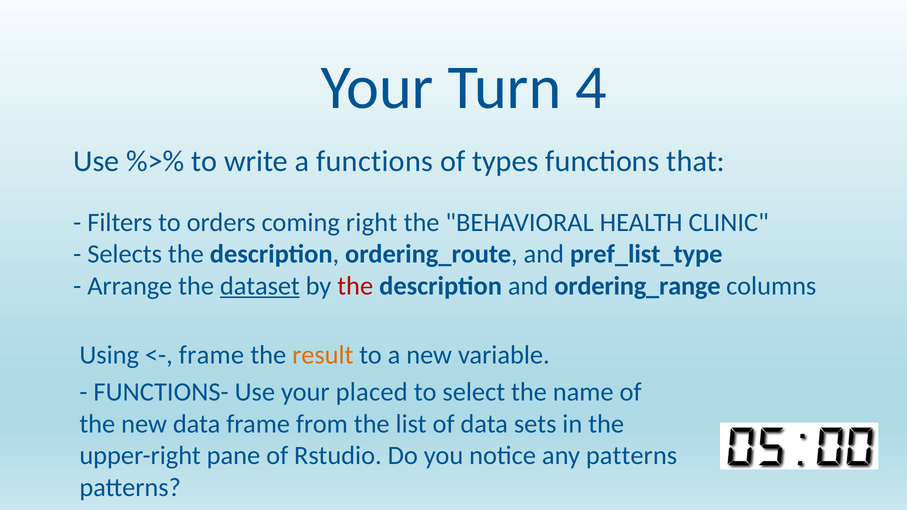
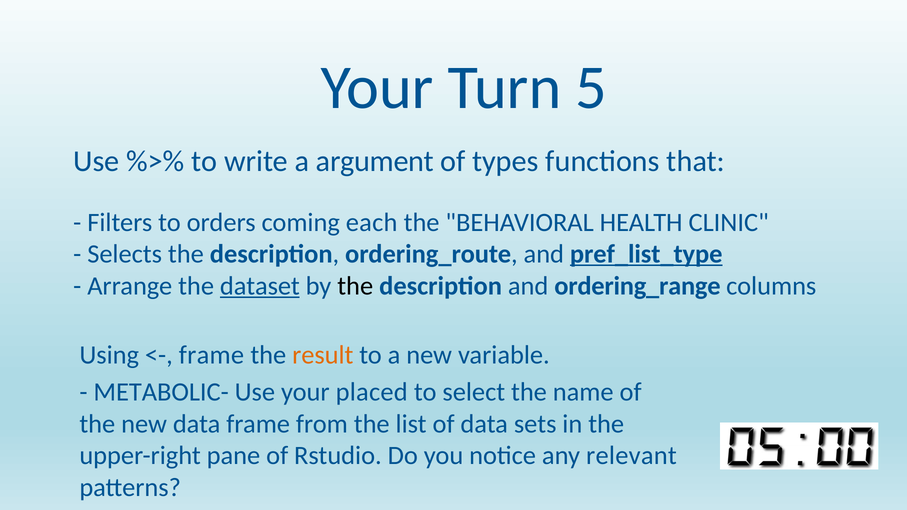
4: 4 -> 5
a functions: functions -> argument
right: right -> each
pref_list_type underline: none -> present
the at (355, 286) colour: red -> black
FUNCTIONS-: FUNCTIONS- -> METABOLIC-
any patterns: patterns -> relevant
